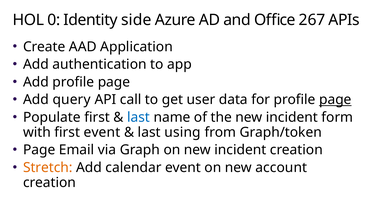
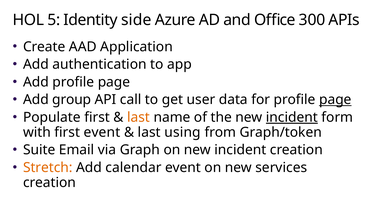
0: 0 -> 5
267: 267 -> 300
query: query -> group
last at (138, 117) colour: blue -> orange
incident at (292, 117) underline: none -> present
Page at (39, 150): Page -> Suite
account: account -> services
